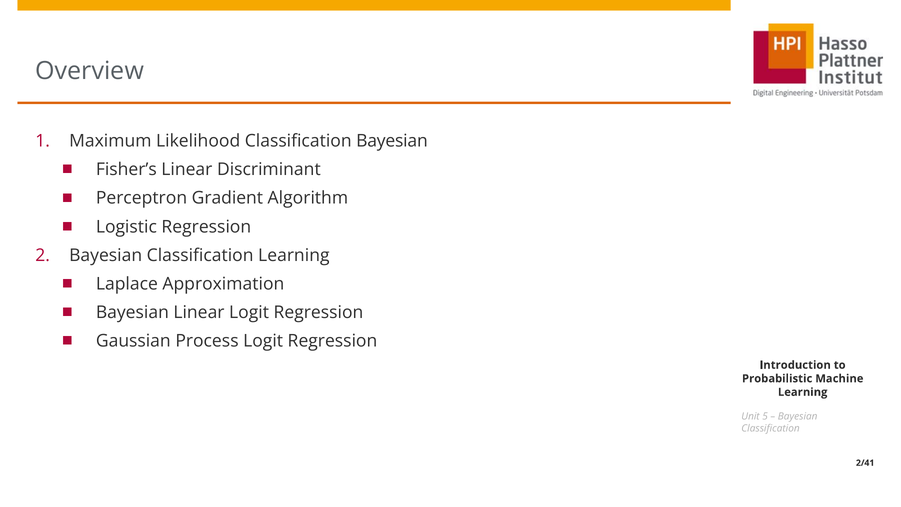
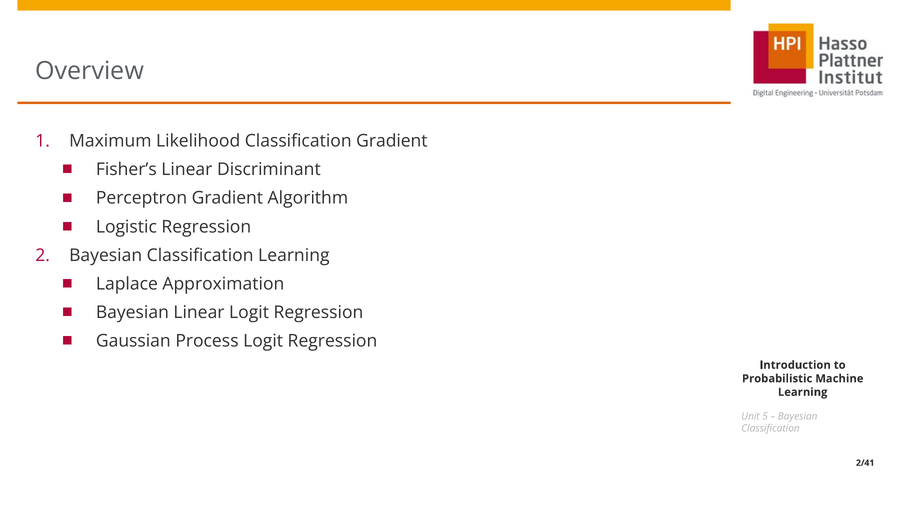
Classification Bayesian: Bayesian -> Gradient
